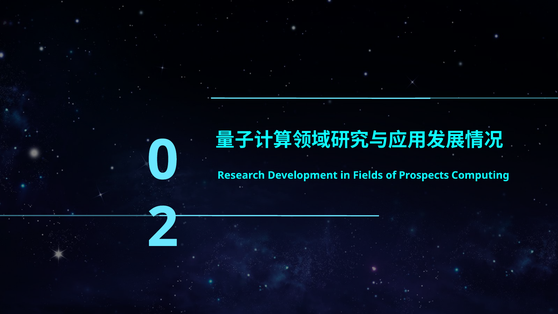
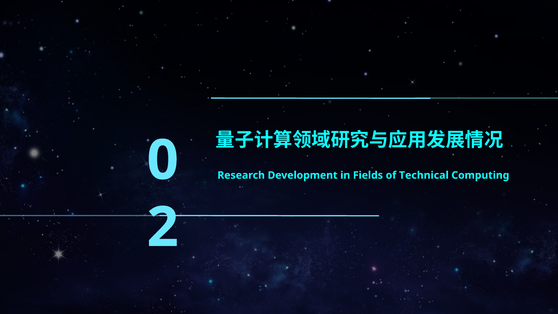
Prospects: Prospects -> Technical
